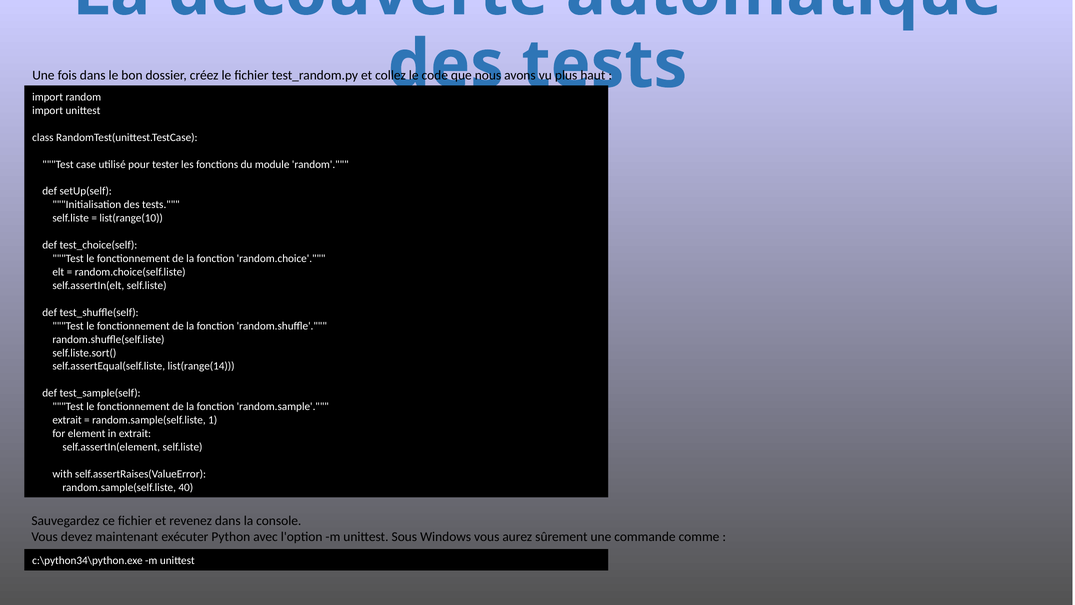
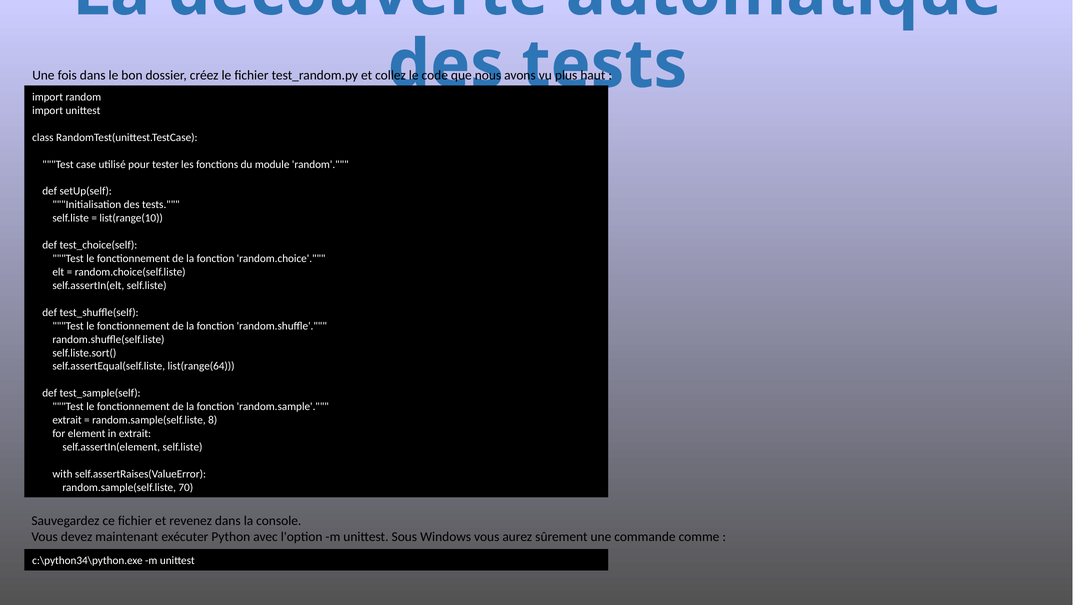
list(range(14: list(range(14 -> list(range(64
1: 1 -> 8
40: 40 -> 70
